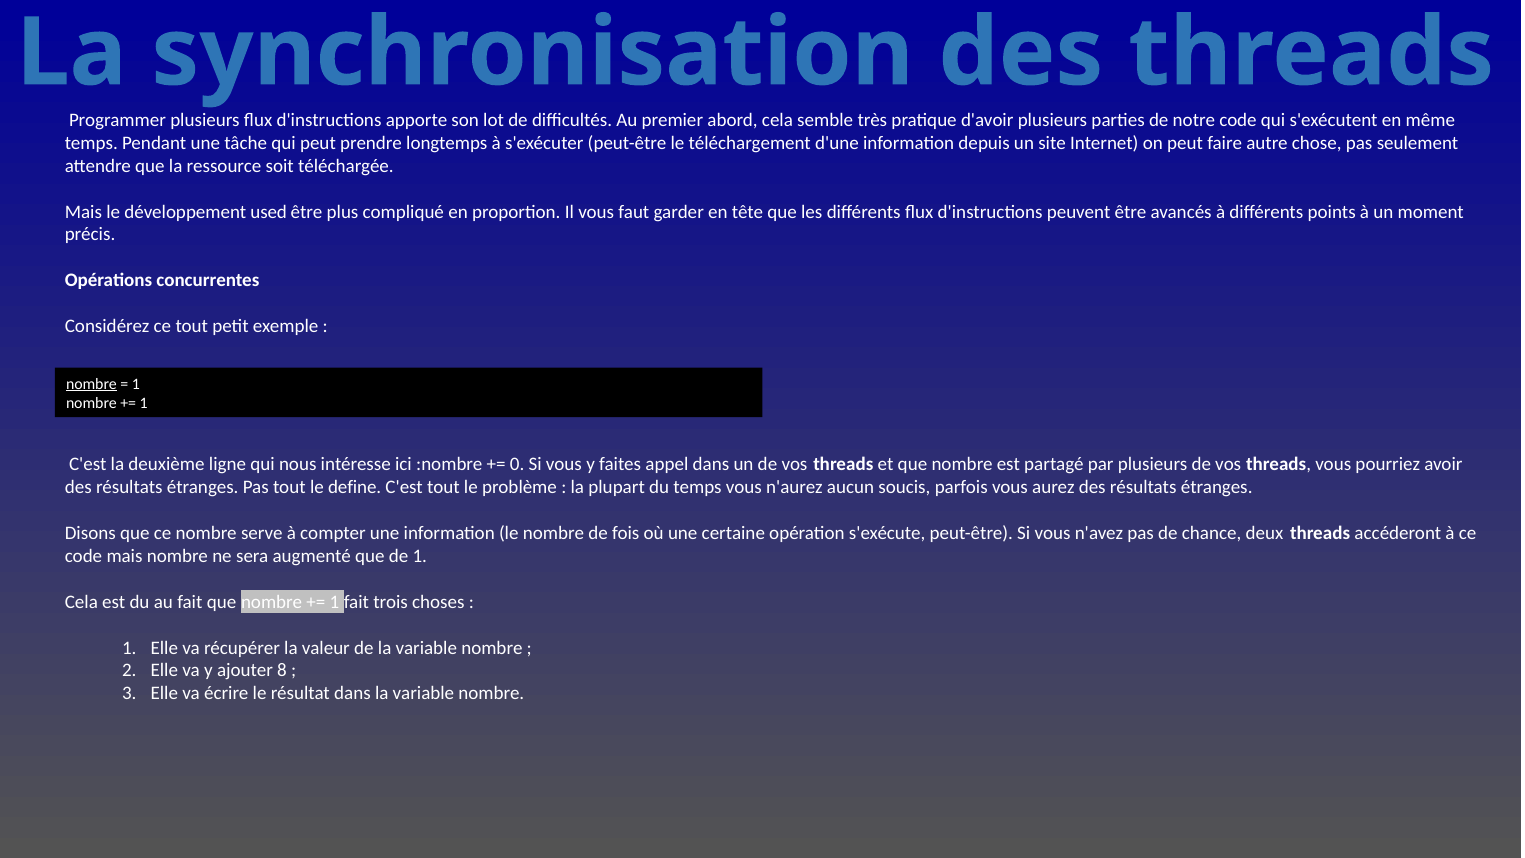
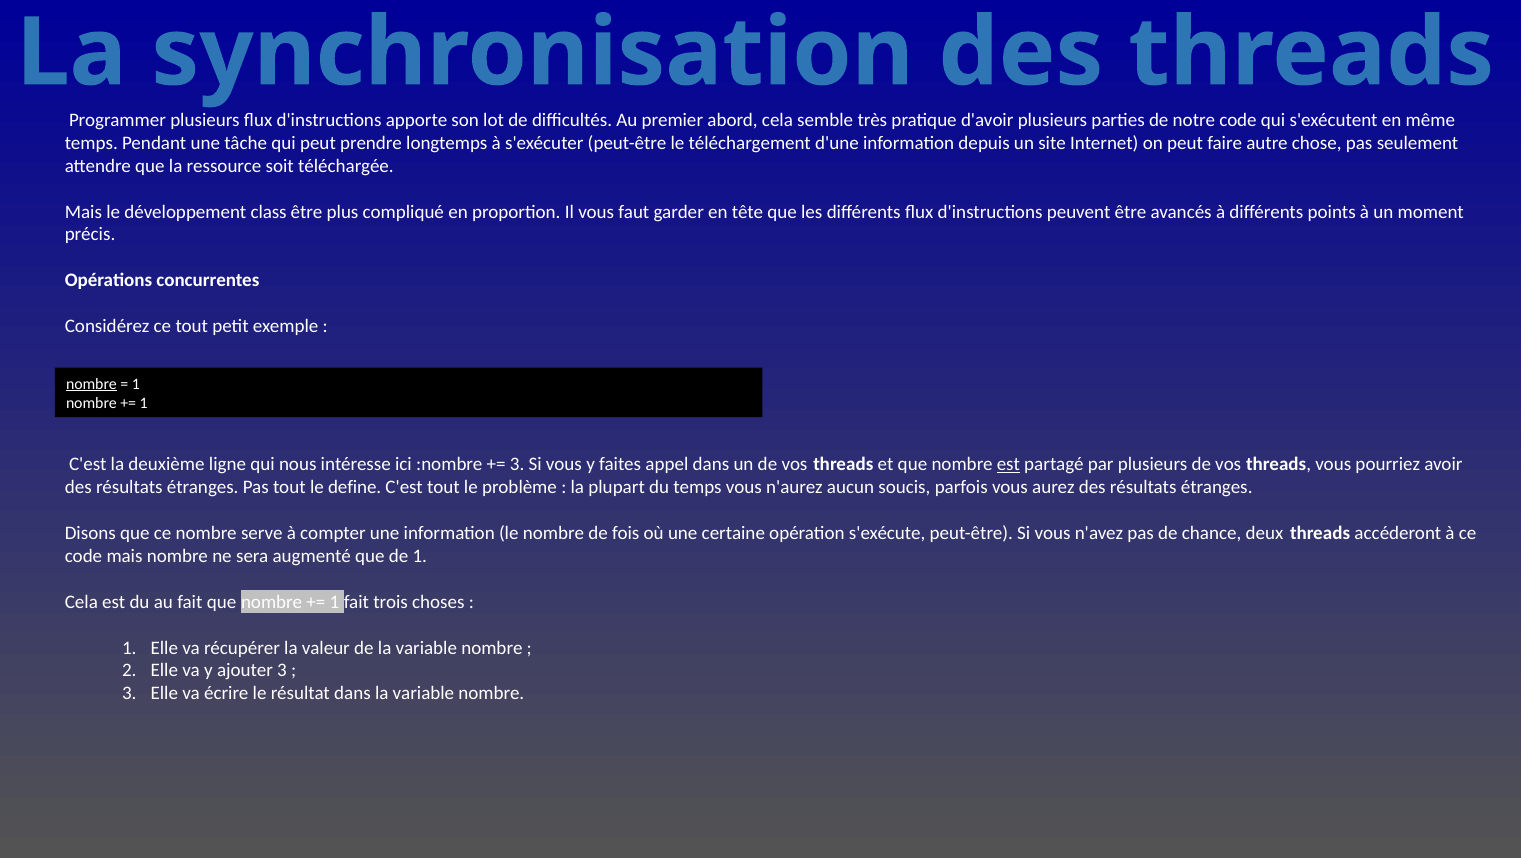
used: used -> class
0 at (517, 465): 0 -> 3
est at (1008, 465) underline: none -> present
ajouter 8: 8 -> 3
